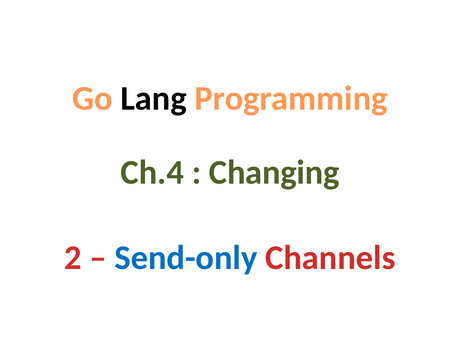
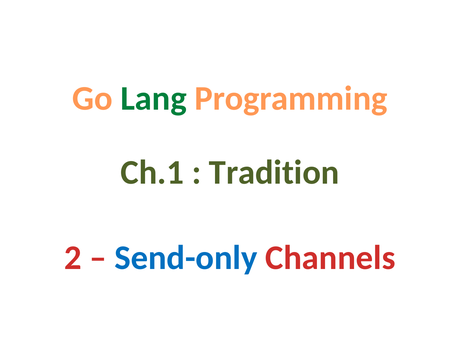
Lang colour: black -> green
Ch.4: Ch.4 -> Ch.1
Changing: Changing -> Tradition
